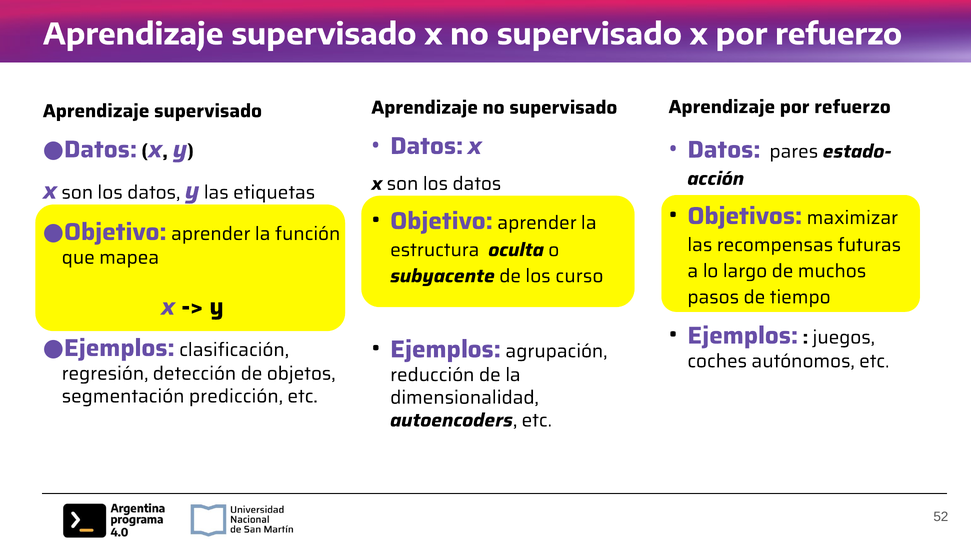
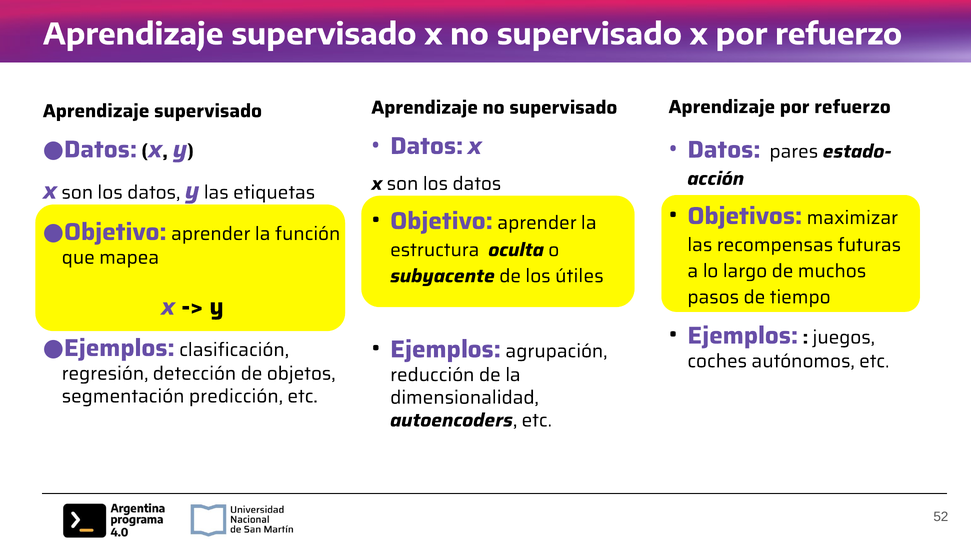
curso: curso -> útiles
